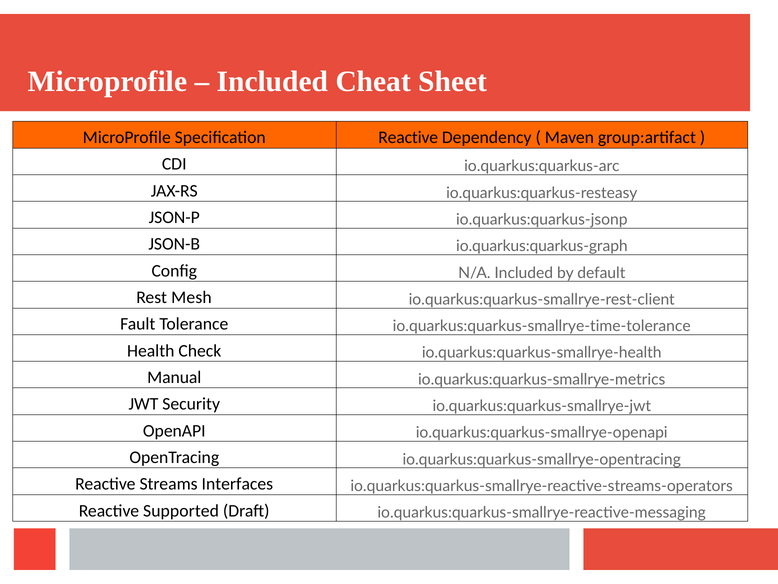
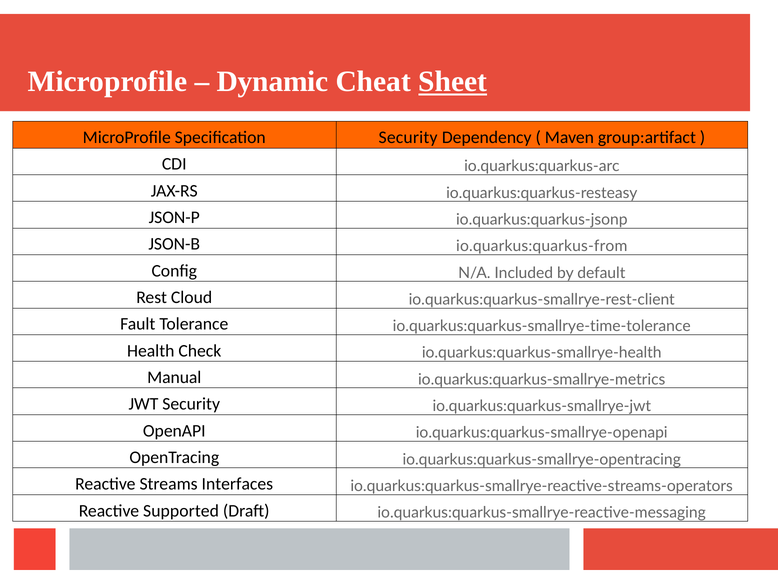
Included at (273, 82): Included -> Dynamic
Sheet underline: none -> present
Specification Reactive: Reactive -> Security
io.quarkus:quarkus-graph: io.quarkus:quarkus-graph -> io.quarkus:quarkus-from
Mesh: Mesh -> Cloud
